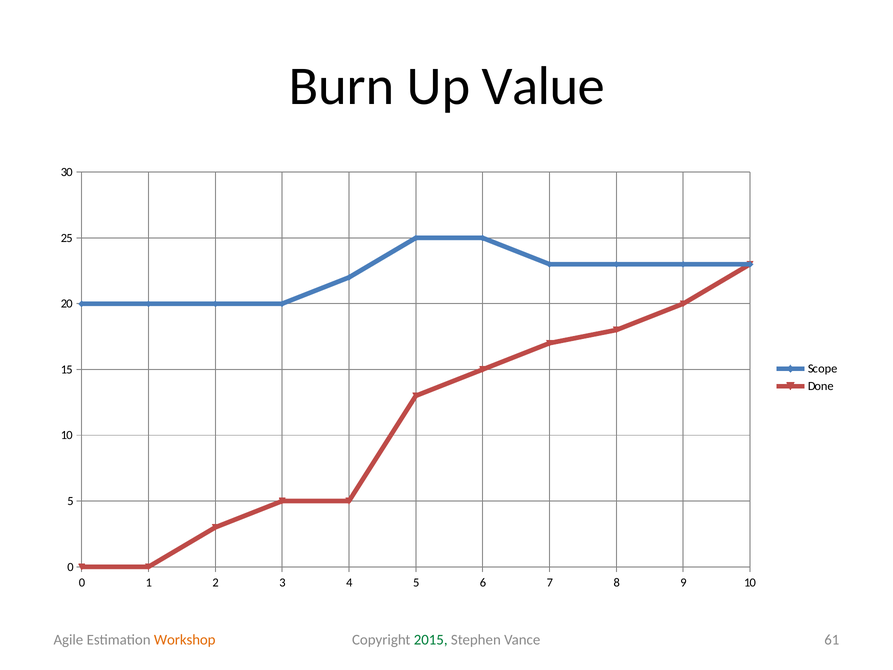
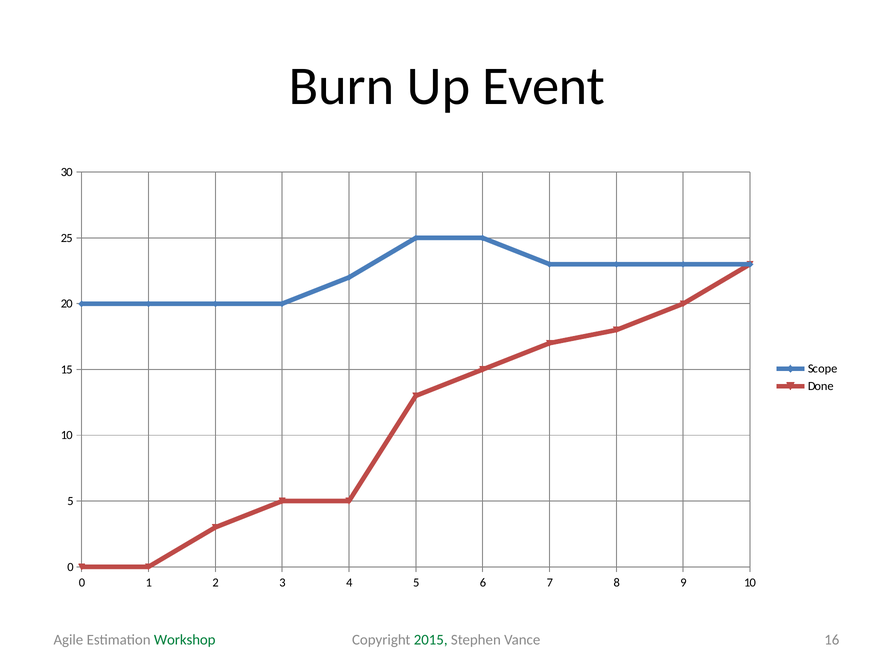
Value: Value -> Event
61: 61 -> 16
Workshop colour: orange -> green
